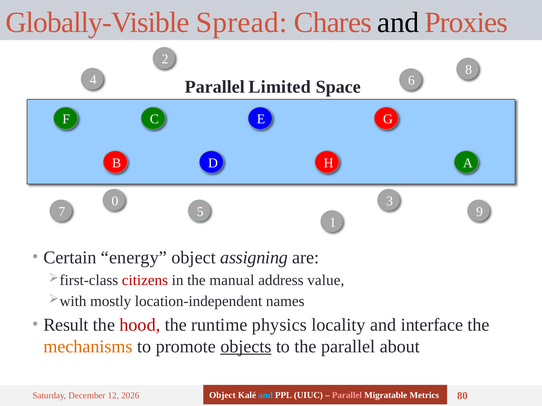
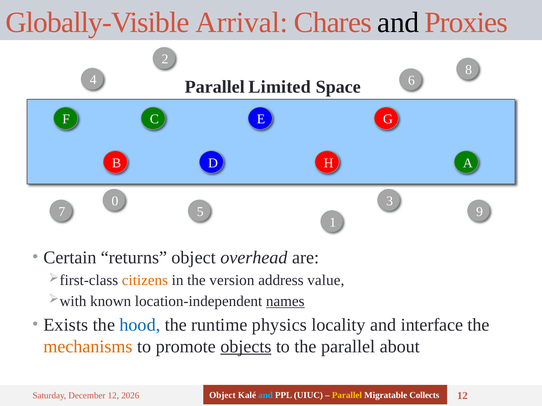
Spread: Spread -> Arrival
energy: energy -> returns
assigning: assigning -> overhead
citizens colour: red -> orange
manual: manual -> version
mostly: mostly -> known
names underline: none -> present
Result: Result -> Exists
hood colour: red -> blue
Parallel at (347, 396) colour: pink -> yellow
Metrics: Metrics -> Collects
80 at (462, 396): 80 -> 12
